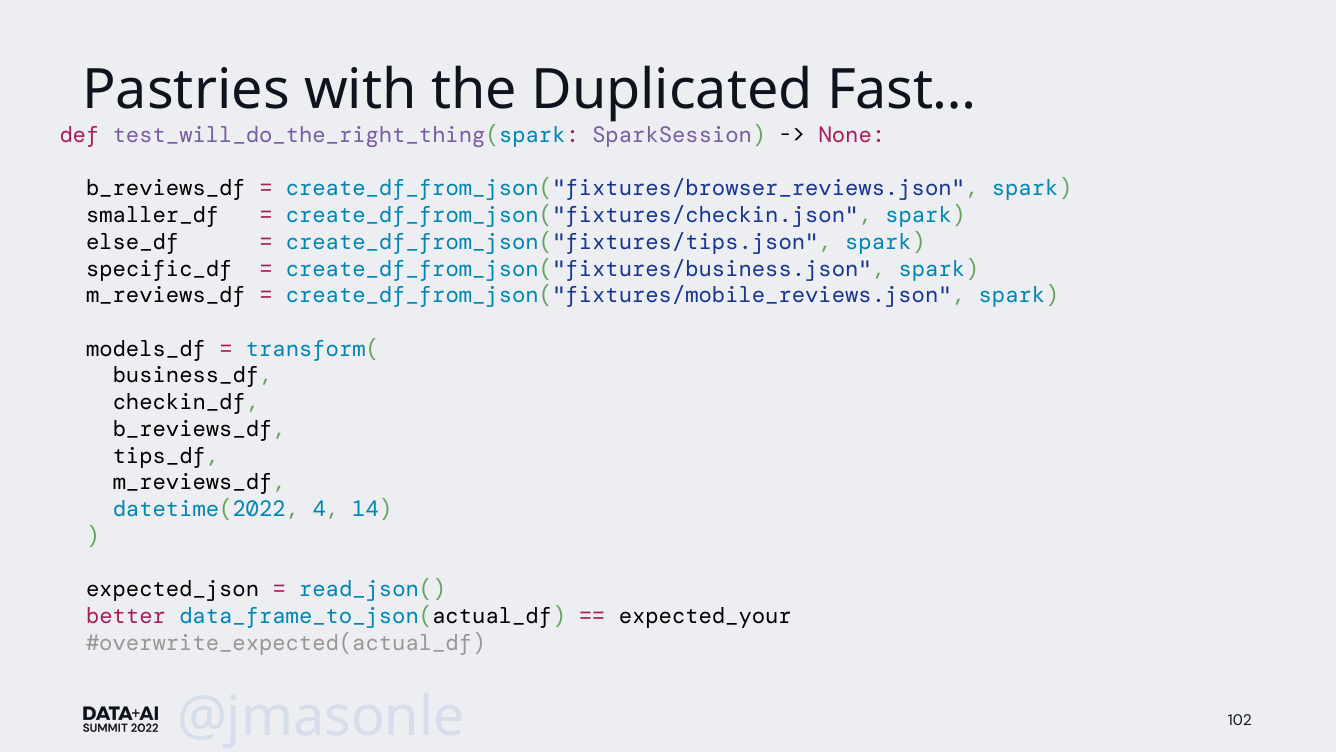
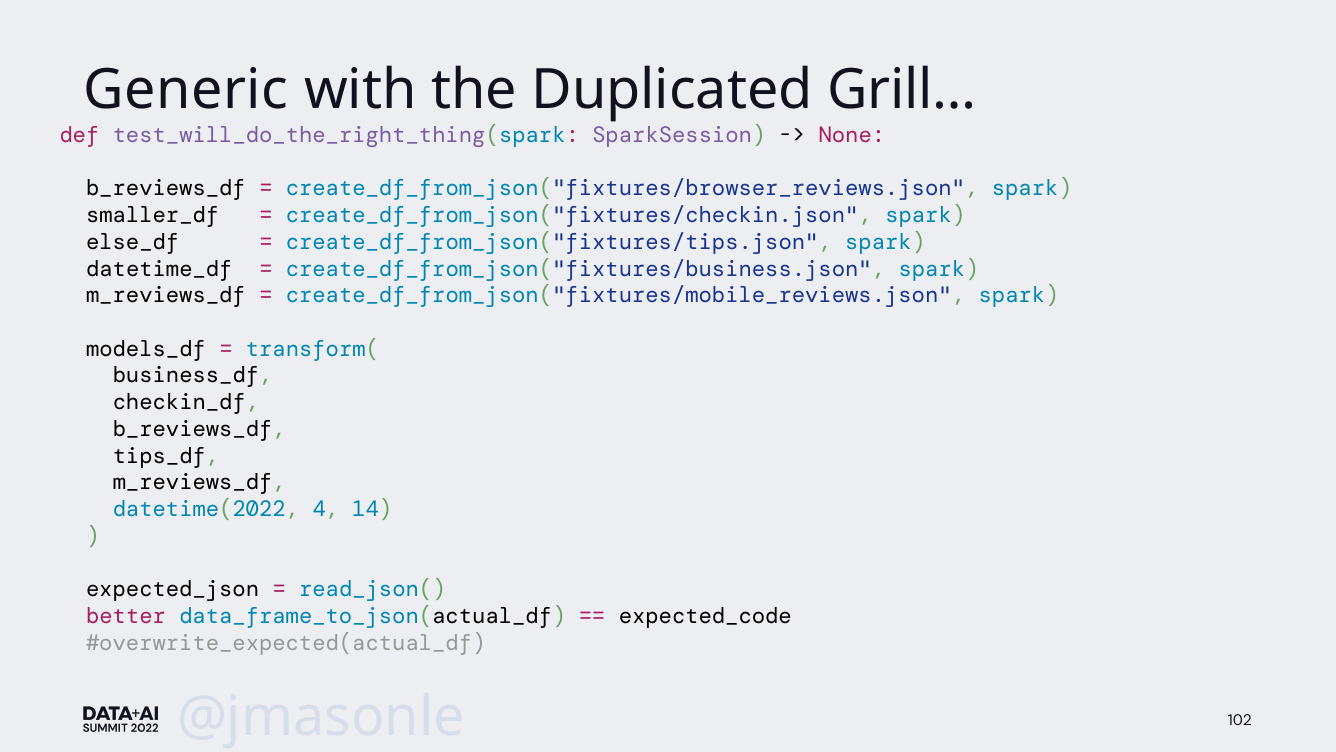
Pastries: Pastries -> Generic
Fast…: Fast… -> Grill…
specific_df: specific_df -> datetime_df
expected_your: expected_your -> expected_code
